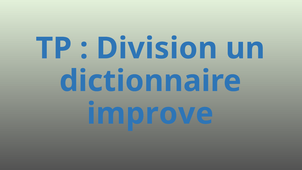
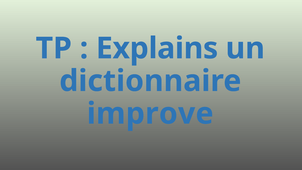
Division: Division -> Explains
